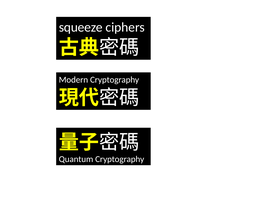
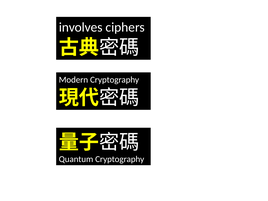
squeeze: squeeze -> involves
